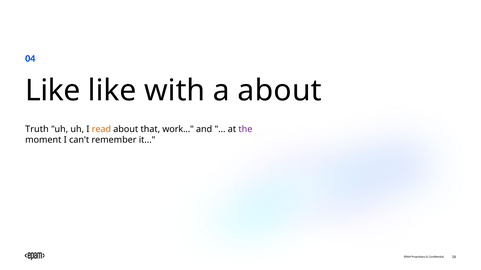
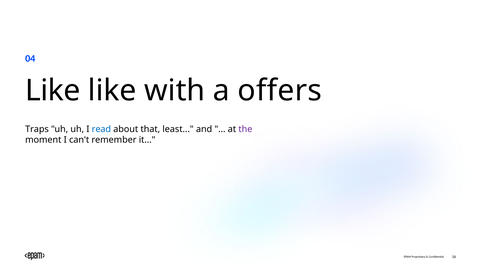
a about: about -> offers
Truth: Truth -> Traps
read colour: orange -> blue
work: work -> least
